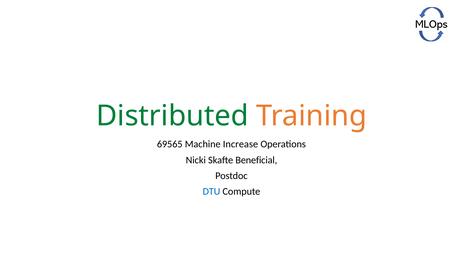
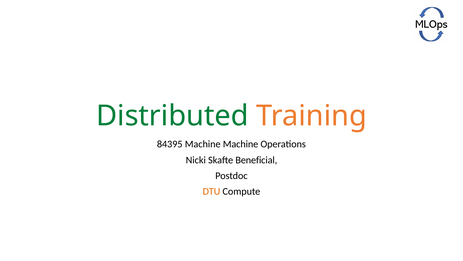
69565: 69565 -> 84395
Machine Increase: Increase -> Machine
DTU colour: blue -> orange
